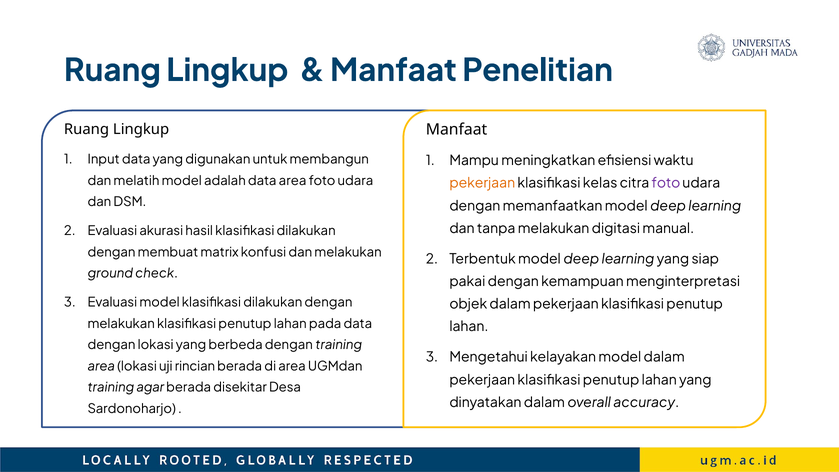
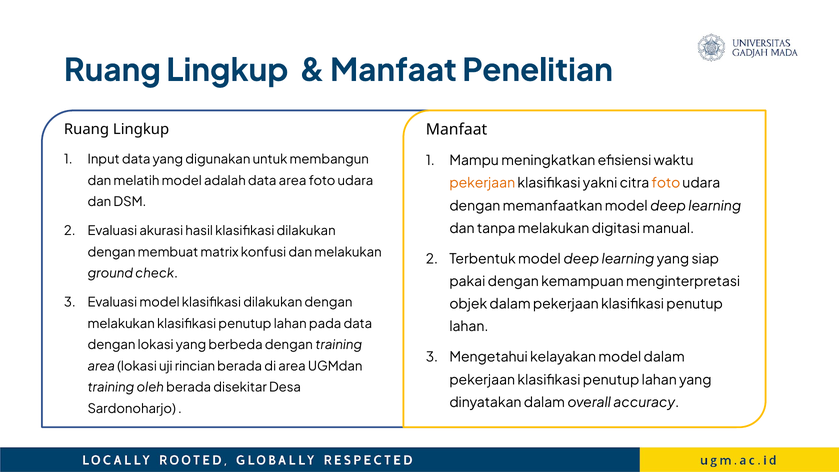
kelas: kelas -> yakni
foto at (666, 183) colour: purple -> orange
agar: agar -> oleh
